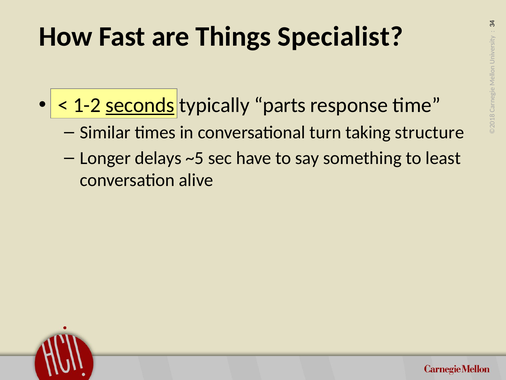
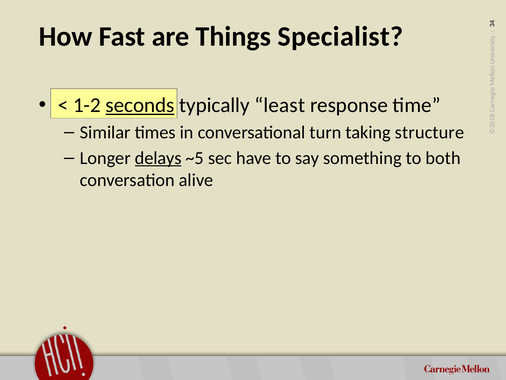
parts: parts -> least
delays underline: none -> present
least: least -> both
